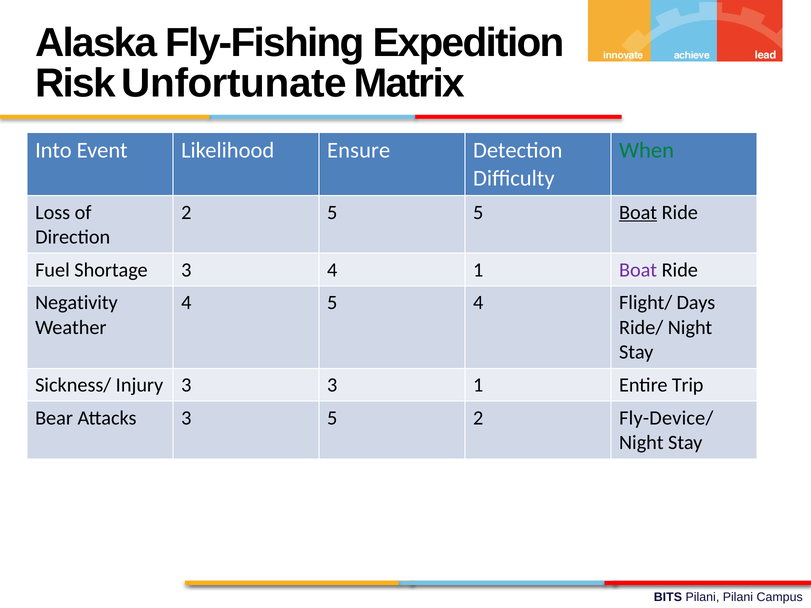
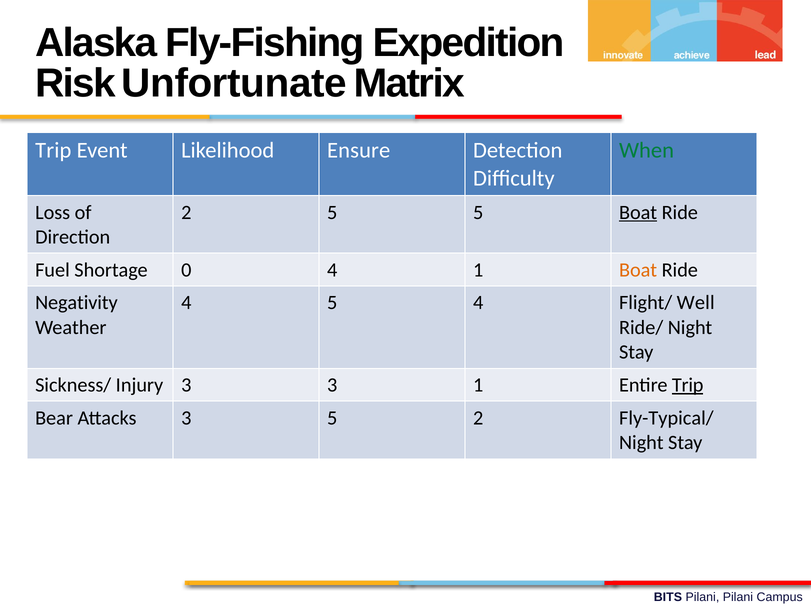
Into at (53, 151): Into -> Trip
Shortage 3: 3 -> 0
Boat at (638, 270) colour: purple -> orange
Days: Days -> Well
Trip at (688, 385) underline: none -> present
Fly-Device/: Fly-Device/ -> Fly-Typical/
